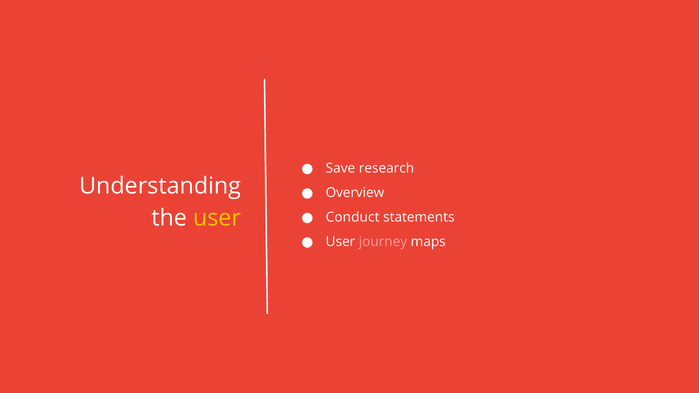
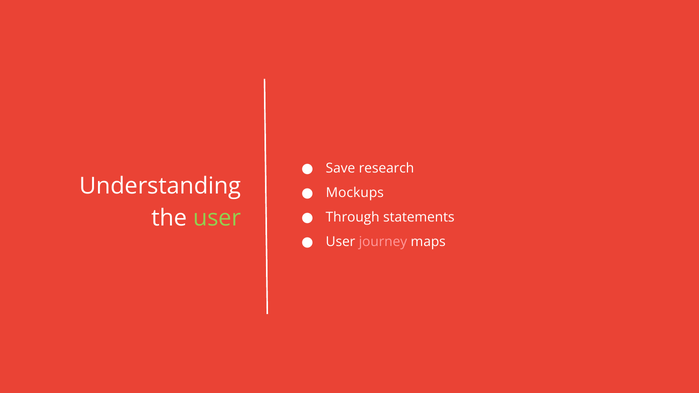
Overview: Overview -> Mockups
user at (217, 218) colour: yellow -> light green
Conduct: Conduct -> Through
